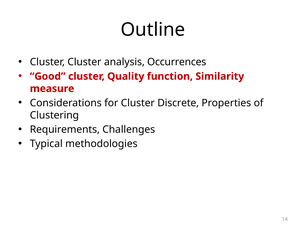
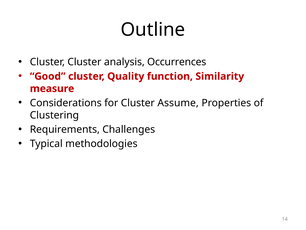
Discrete: Discrete -> Assume
